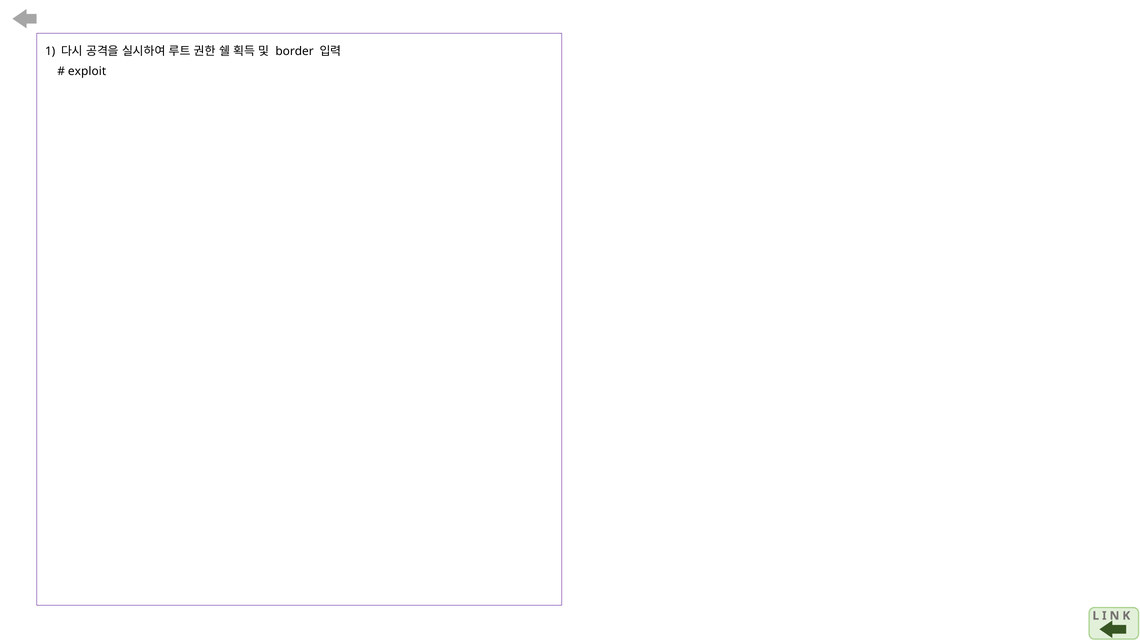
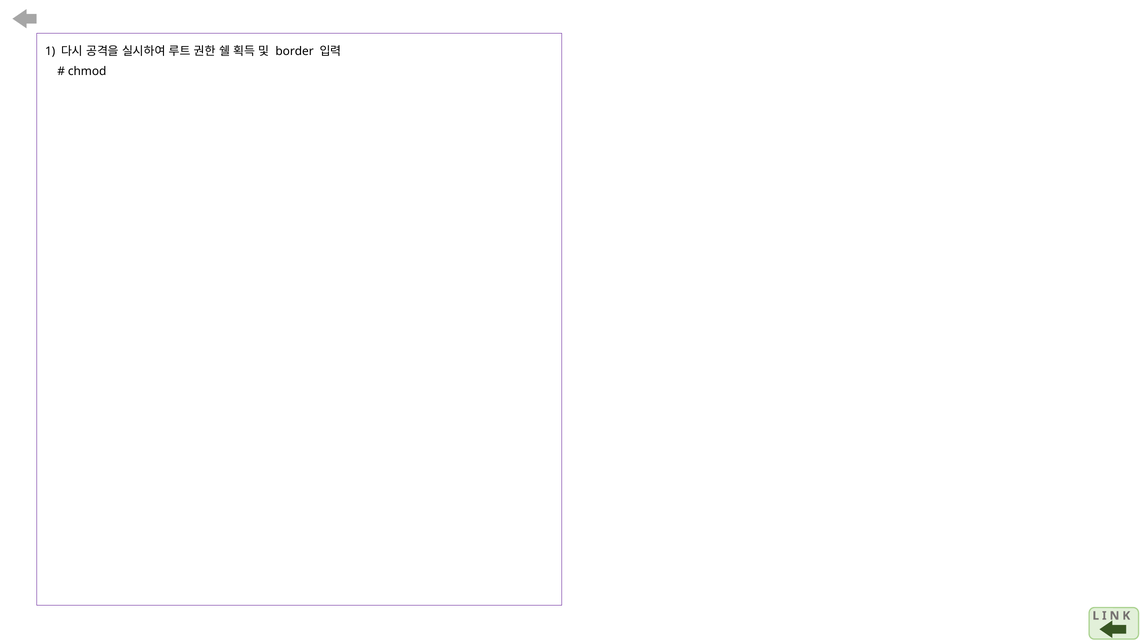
exploit: exploit -> chmod
